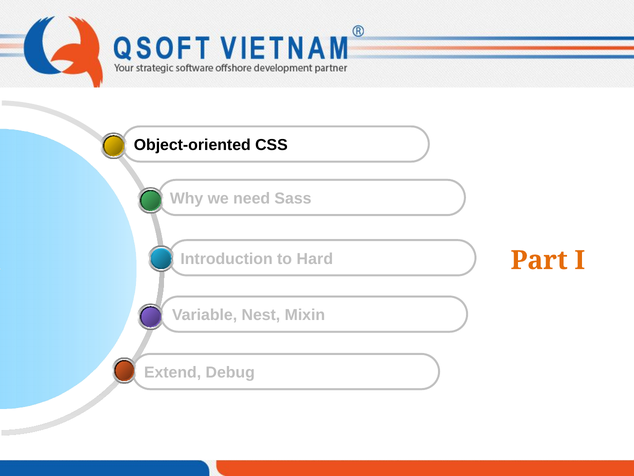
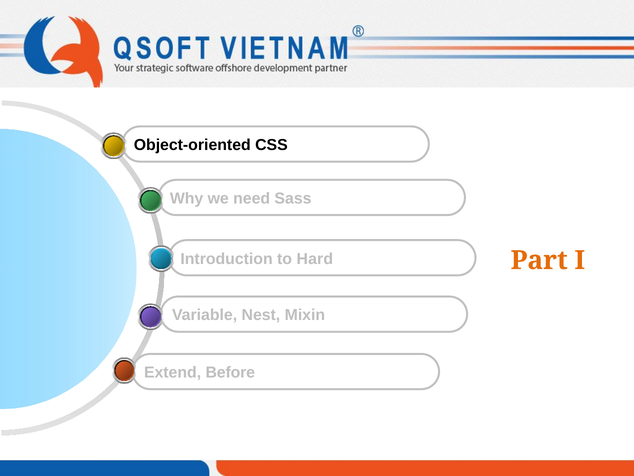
Debug: Debug -> Before
